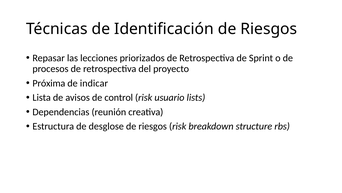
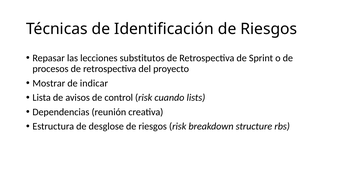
priorizados: priorizados -> substitutos
Próxima: Próxima -> Mostrar
usuario: usuario -> cuando
